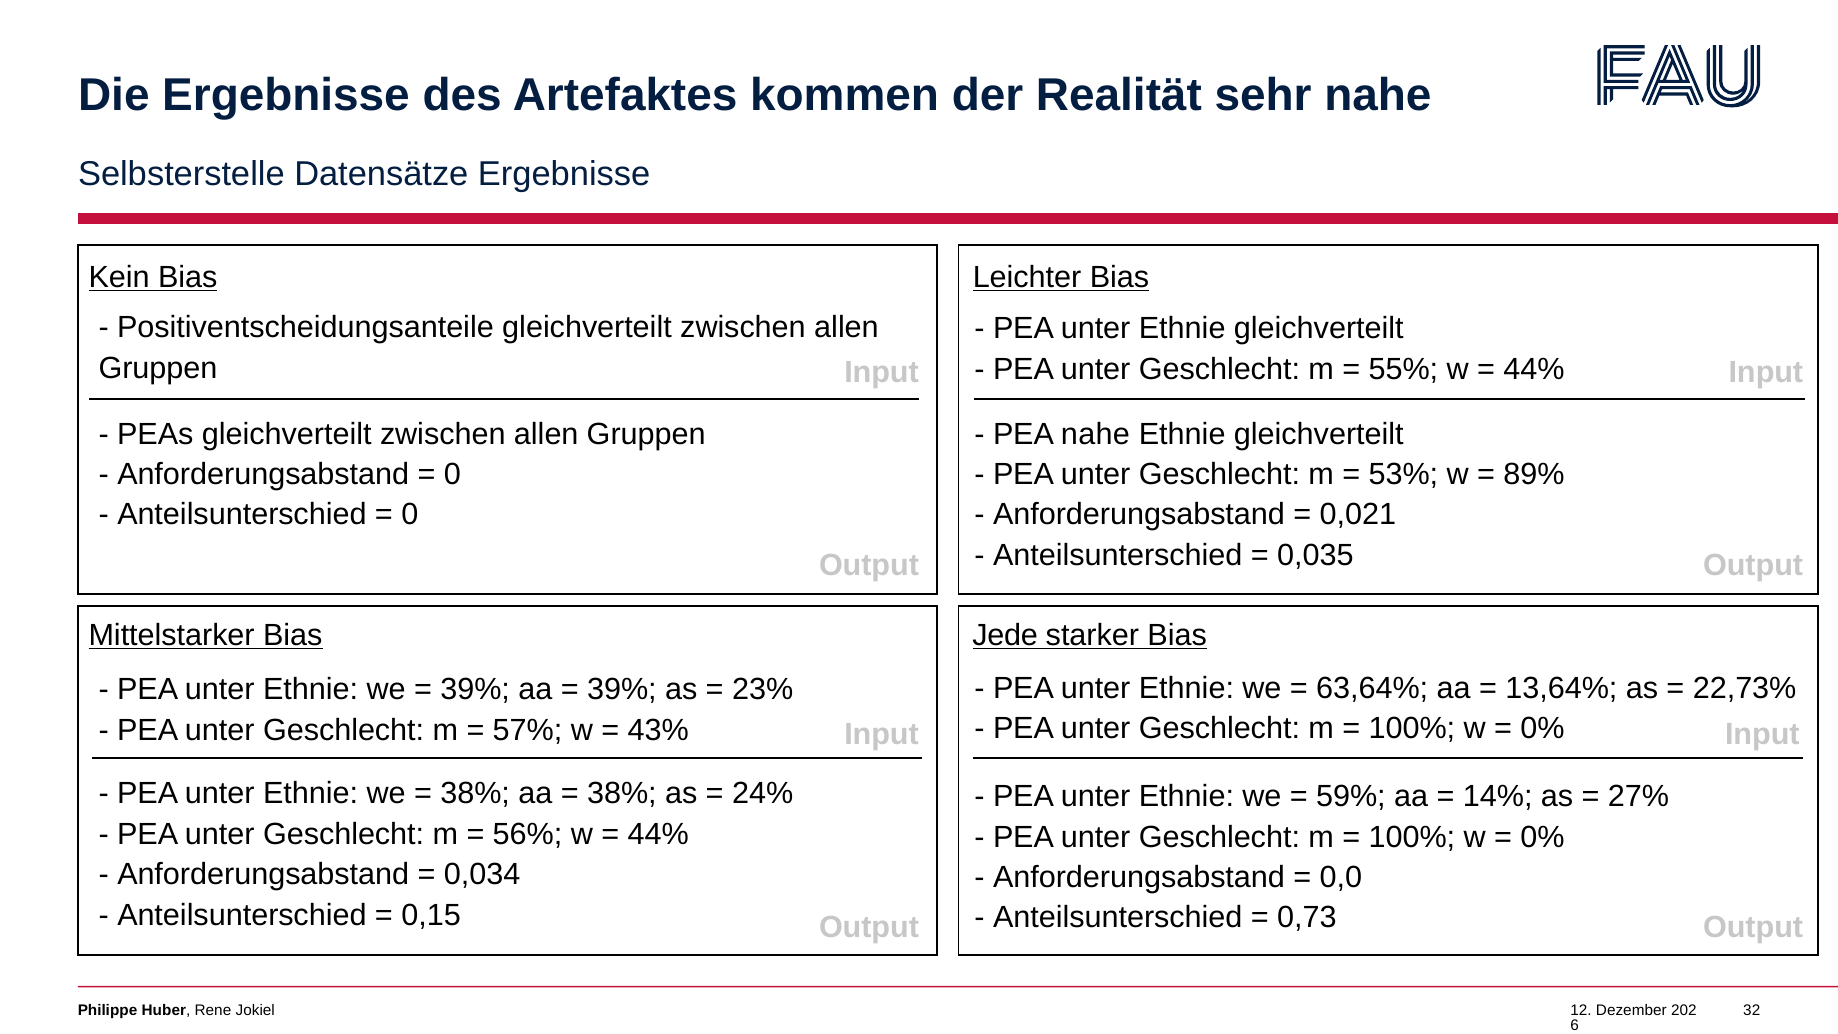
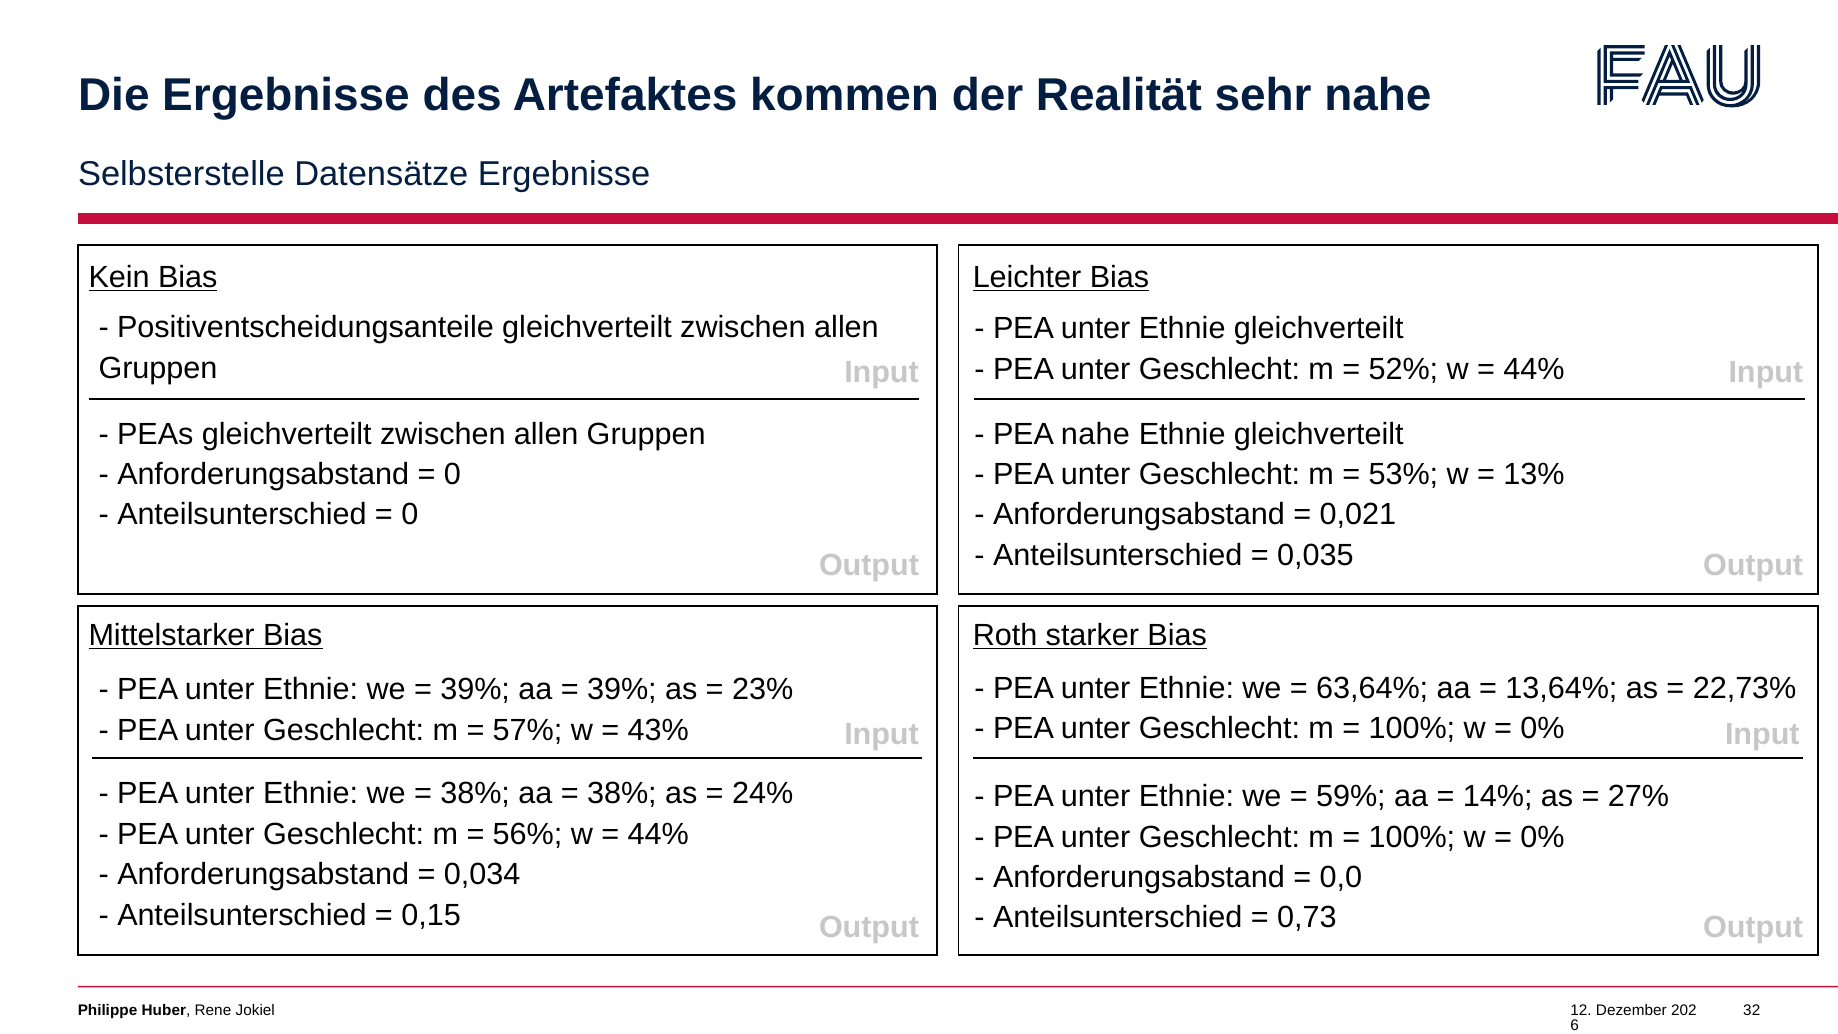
55%: 55% -> 52%
89%: 89% -> 13%
Jede: Jede -> Roth
